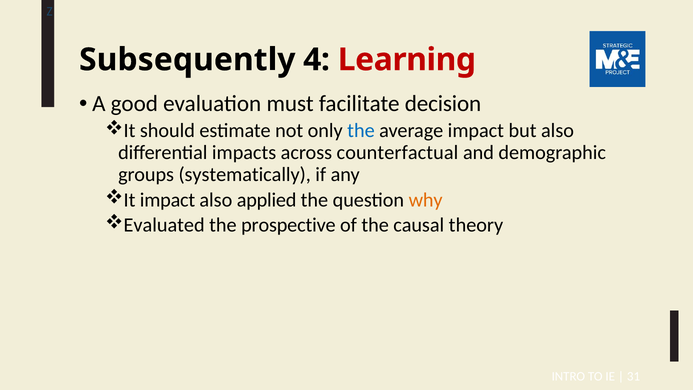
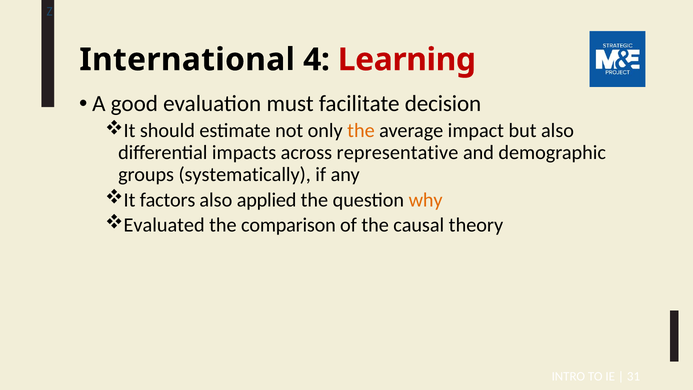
Subsequently: Subsequently -> International
the at (361, 131) colour: blue -> orange
counterfactual: counterfactual -> representative
It impact: impact -> factors
prospective: prospective -> comparison
